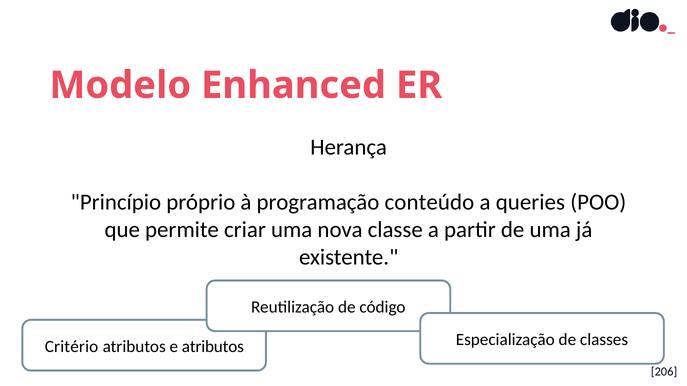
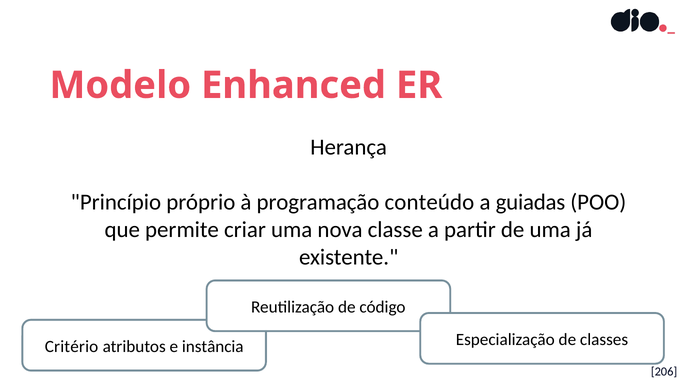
queries: queries -> guiadas
e atributos: atributos -> instância
